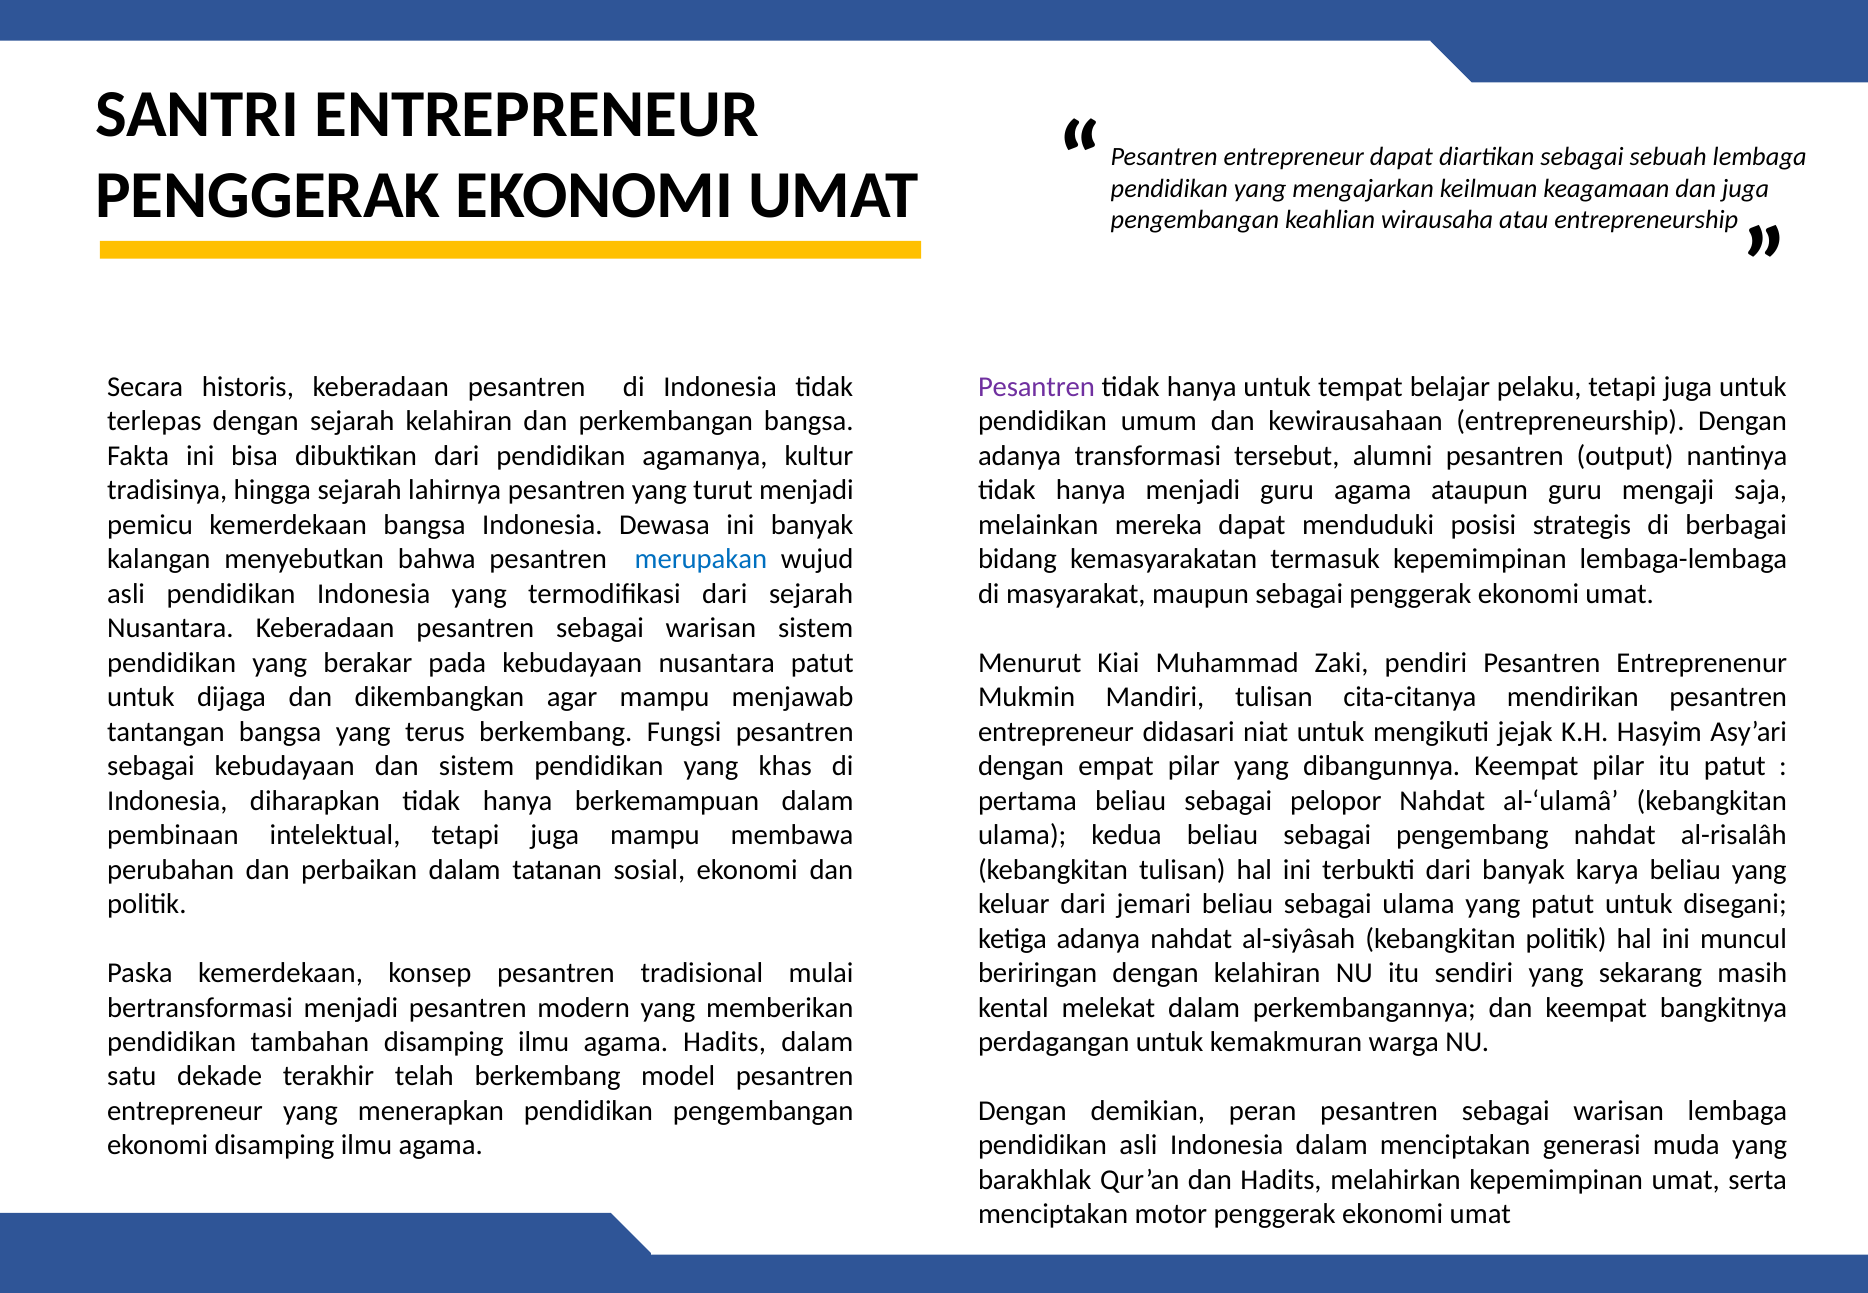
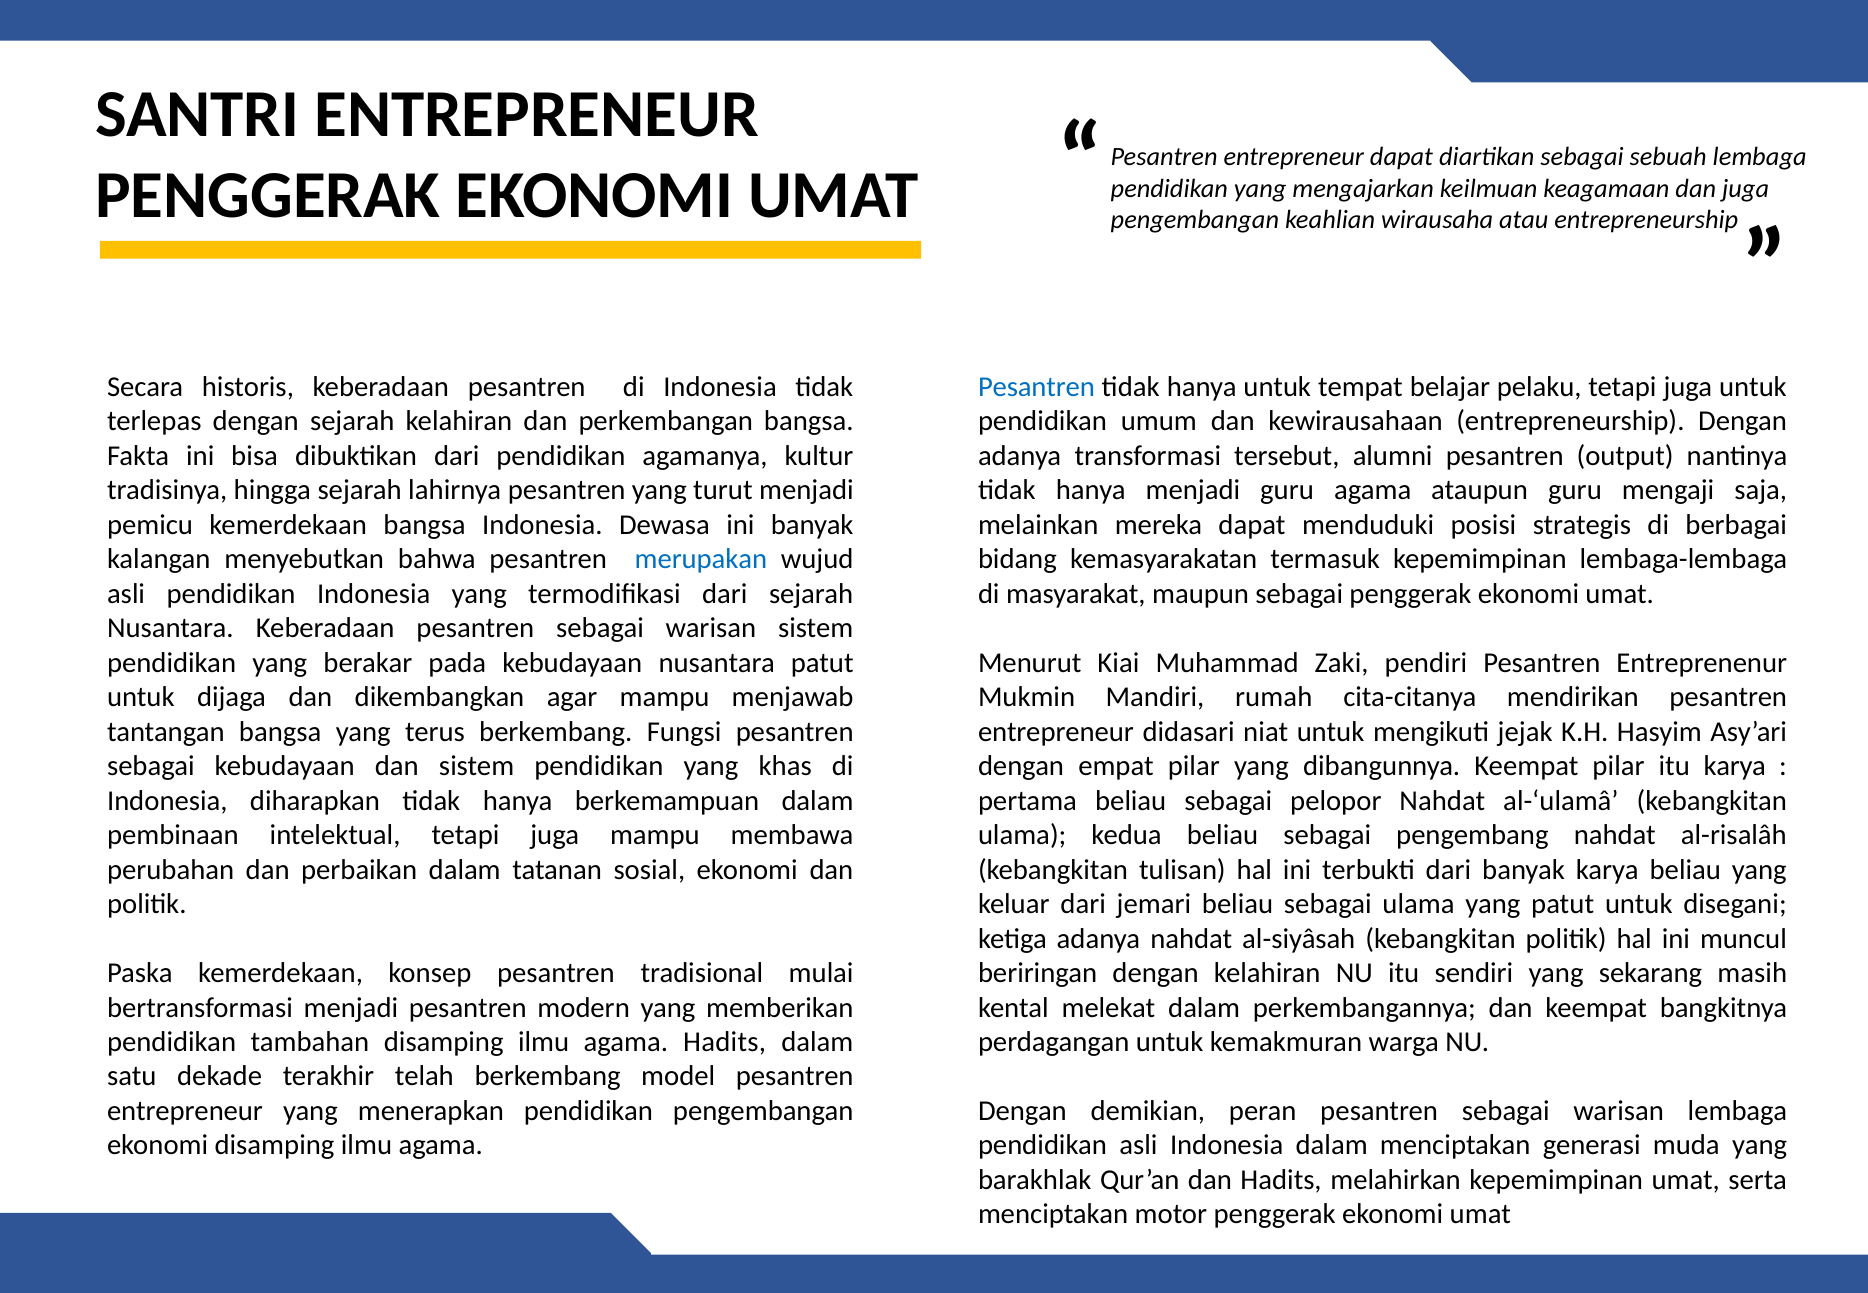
Pesantren at (1036, 387) colour: purple -> blue
Mandiri tulisan: tulisan -> rumah
itu patut: patut -> karya
